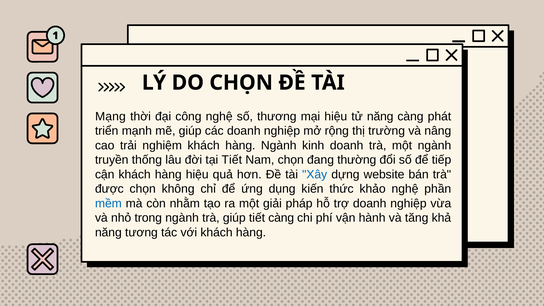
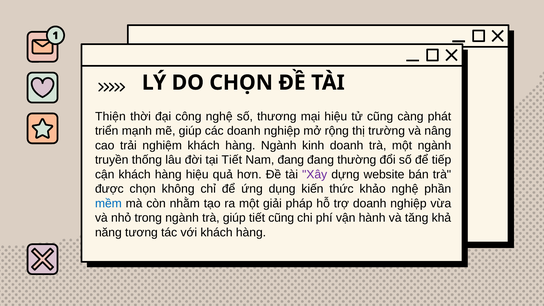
Mạng: Mạng -> Thiện
tử năng: năng -> cũng
Nam chọn: chọn -> đang
Xây colour: blue -> purple
tiết càng: càng -> cũng
